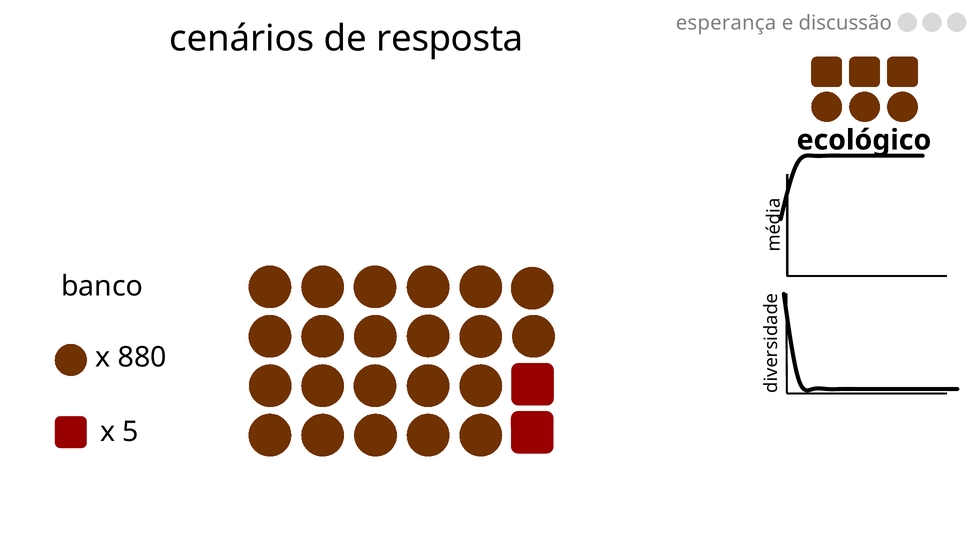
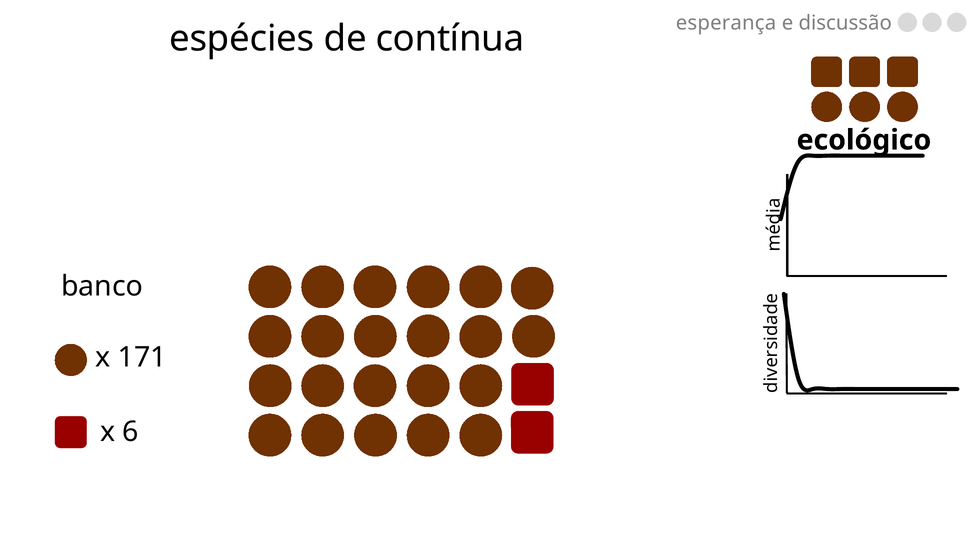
cenários: cenários -> espécies
resposta: resposta -> contínua
880: 880 -> 171
5: 5 -> 6
